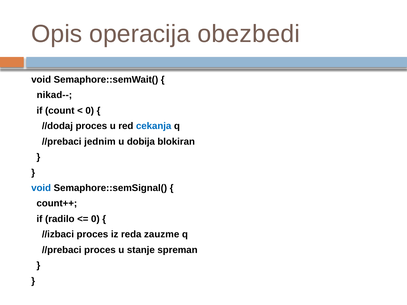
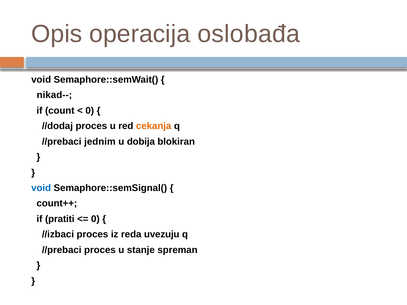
obezbedi: obezbedi -> oslobađa
cekanja colour: blue -> orange
radilo: radilo -> pratiti
zauzme: zauzme -> uvezuju
